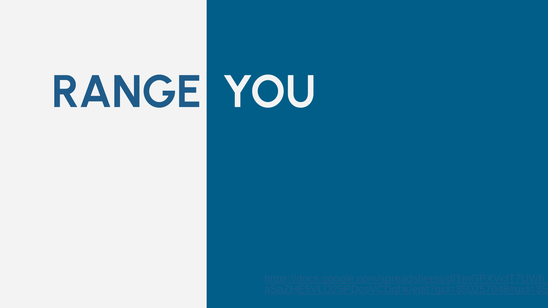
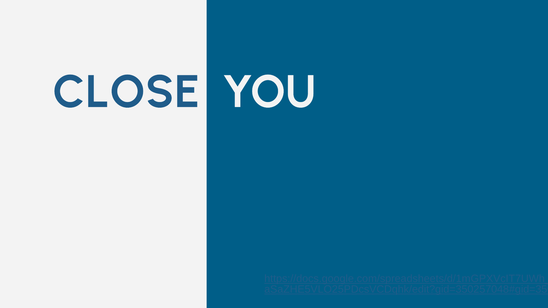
RANGE: RANGE -> CLOSE
